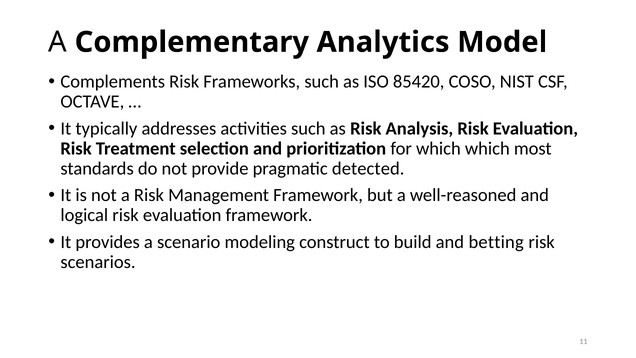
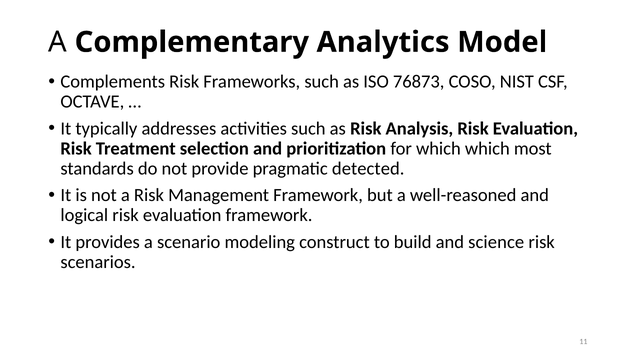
85420: 85420 -> 76873
betting: betting -> science
